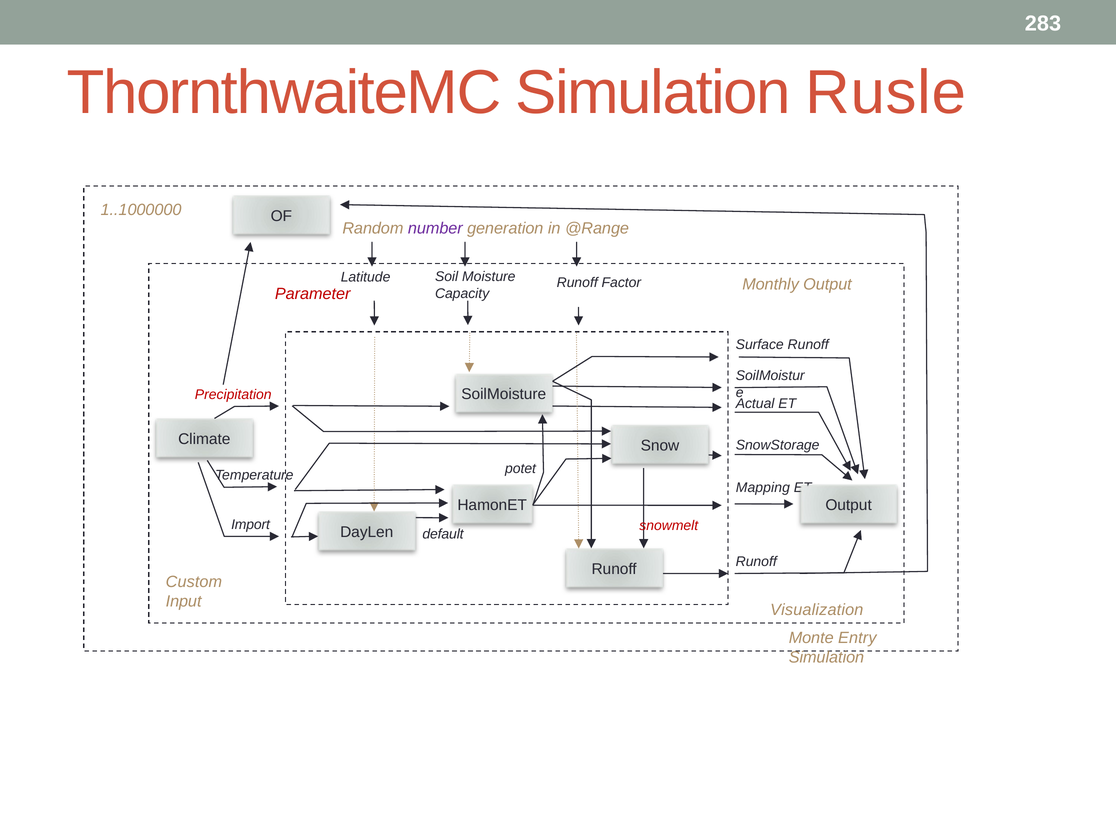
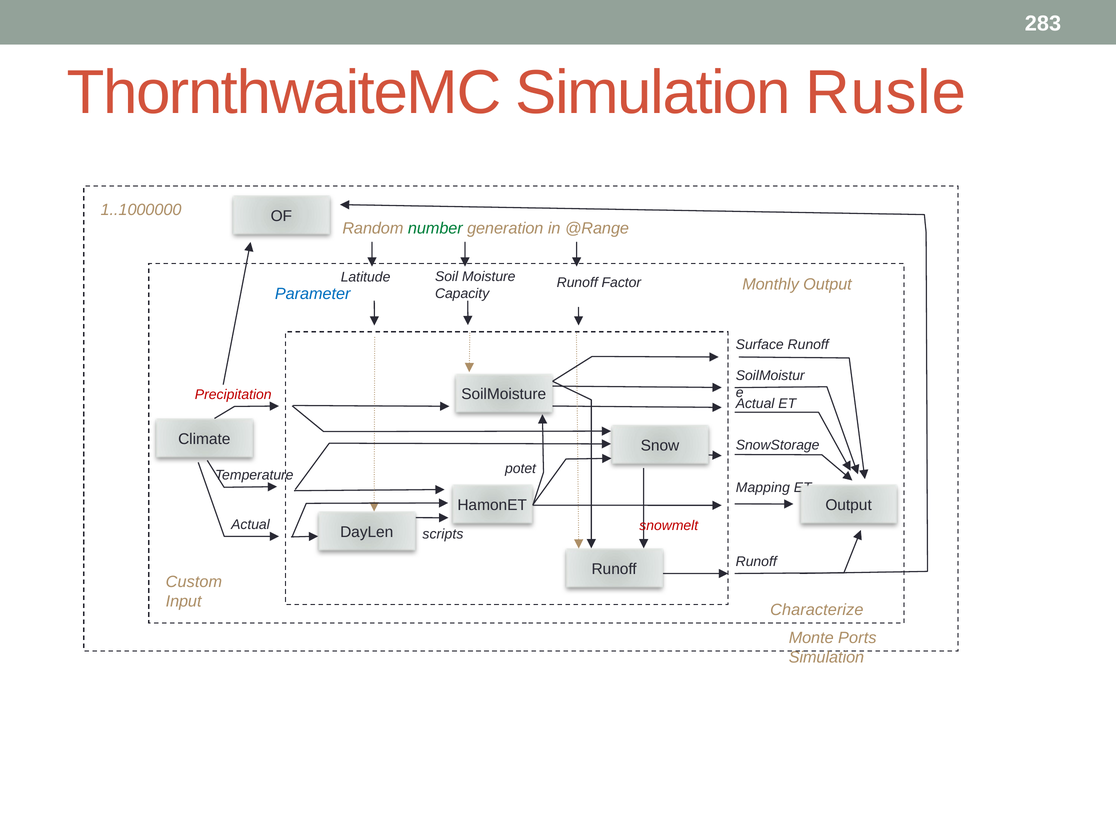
number colour: purple -> green
Parameter colour: red -> blue
Import at (251, 525): Import -> Actual
default: default -> scripts
Visualization: Visualization -> Characterize
Entry: Entry -> Ports
